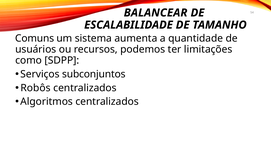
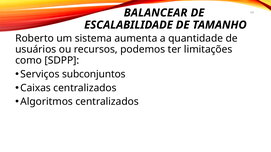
Comuns: Comuns -> Roberto
Robôs: Robôs -> Caixas
